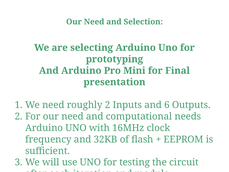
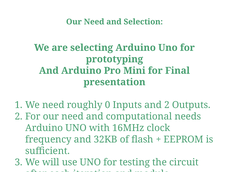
roughly 2: 2 -> 0
and 6: 6 -> 2
